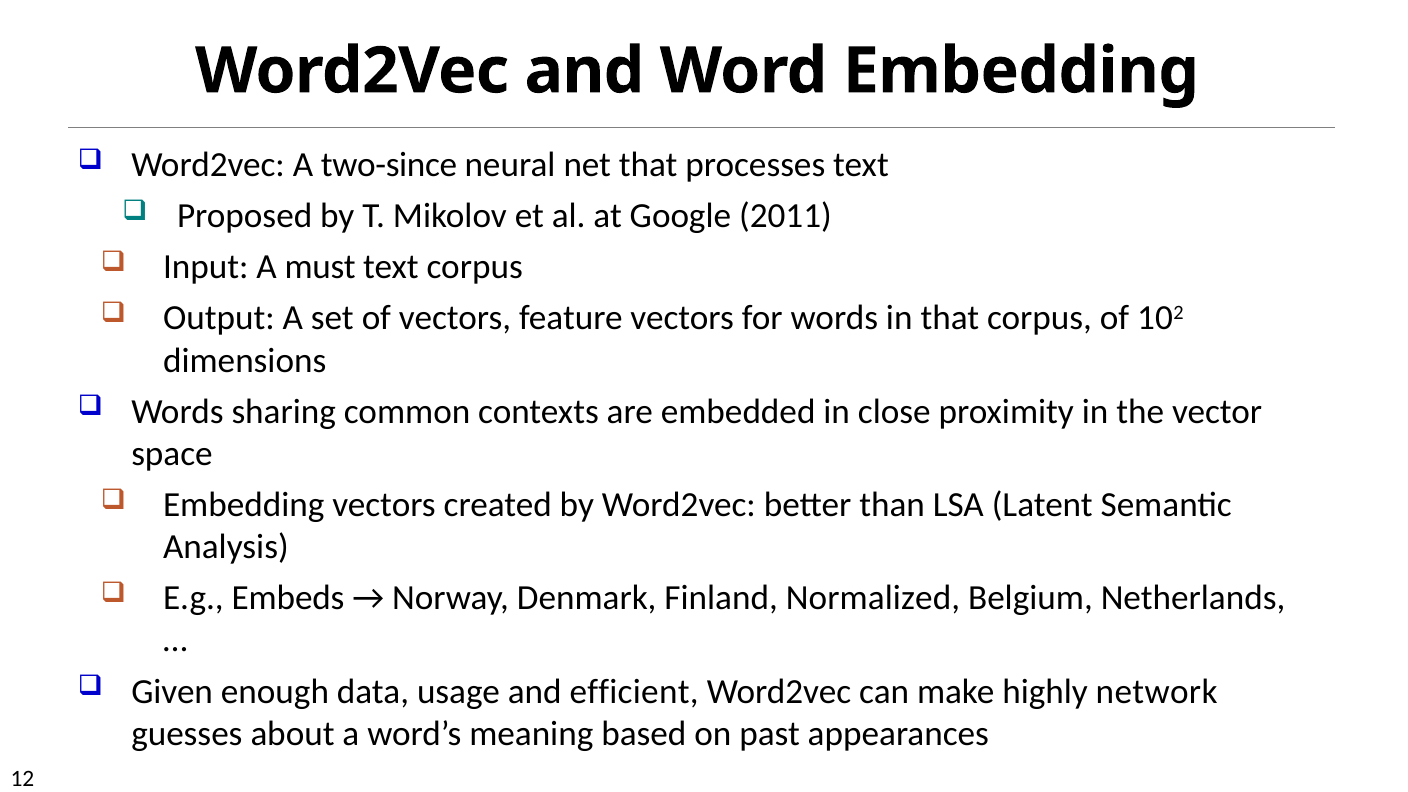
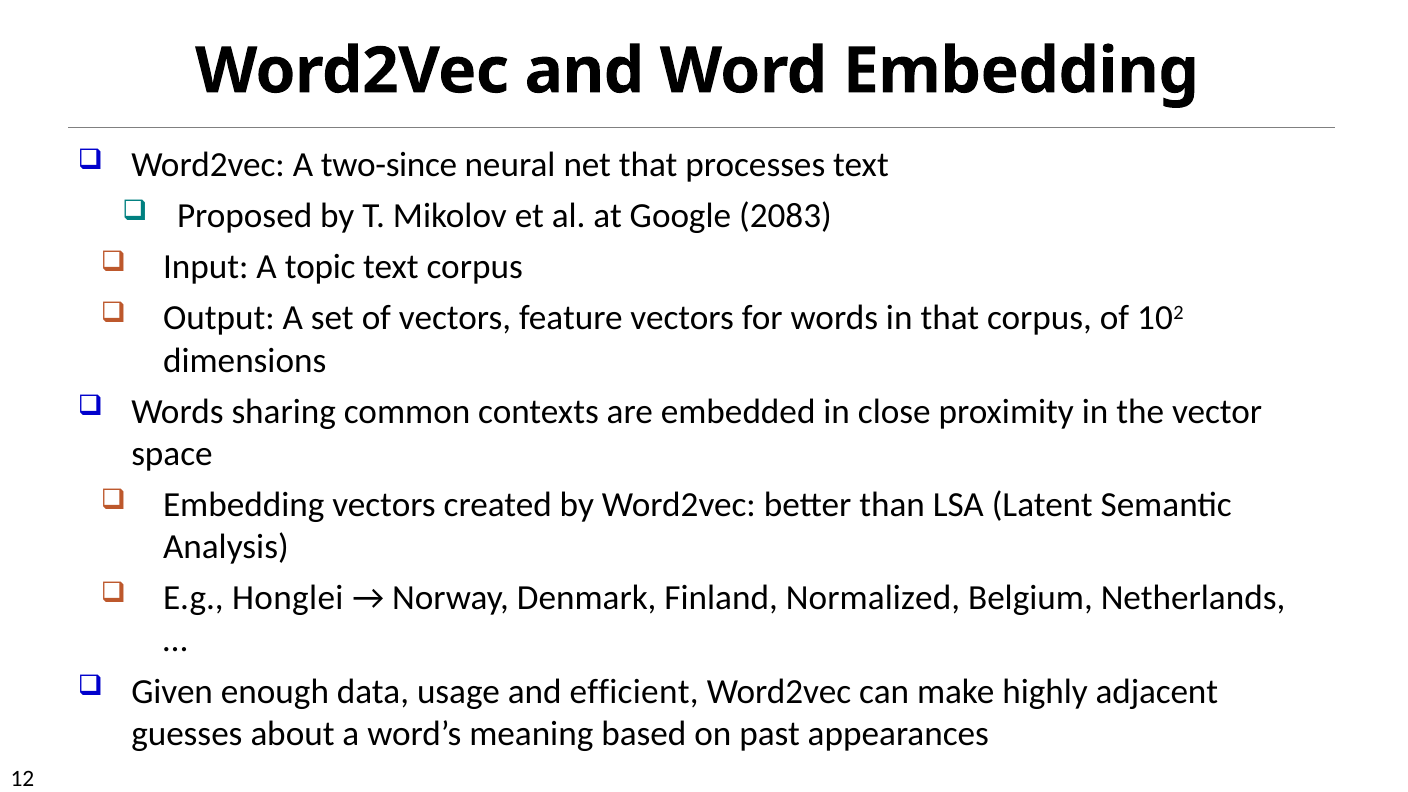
2011: 2011 -> 2083
must: must -> topic
Embeds: Embeds -> Honglei
network: network -> adjacent
